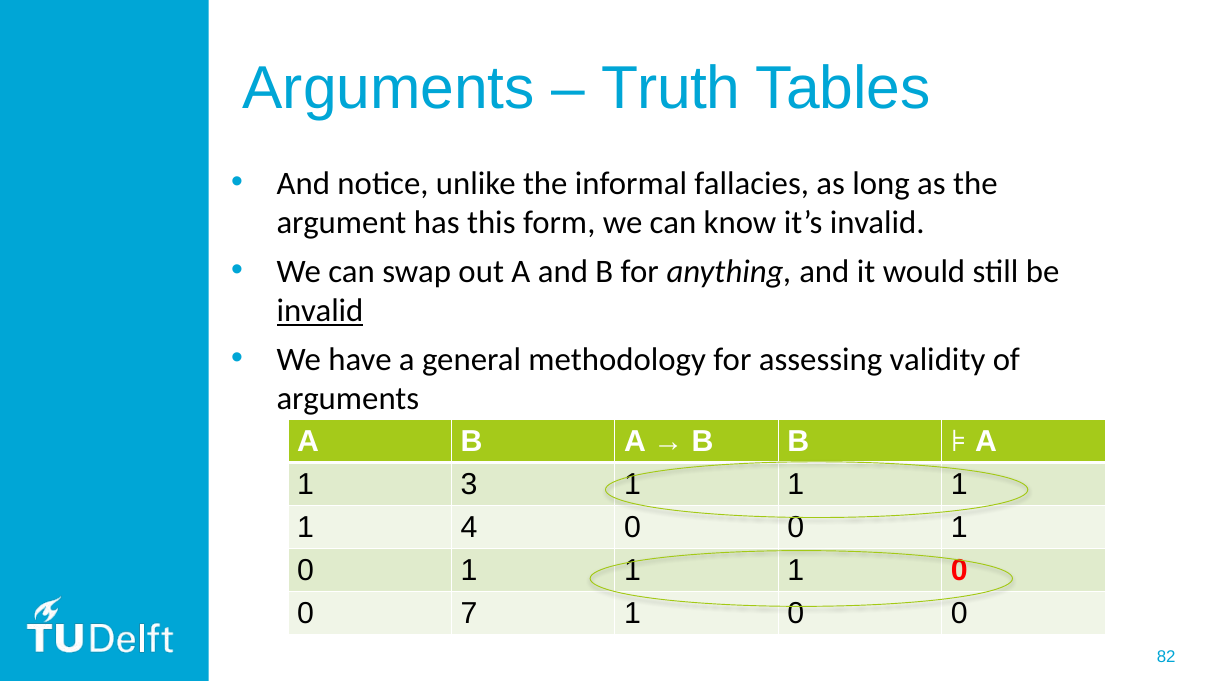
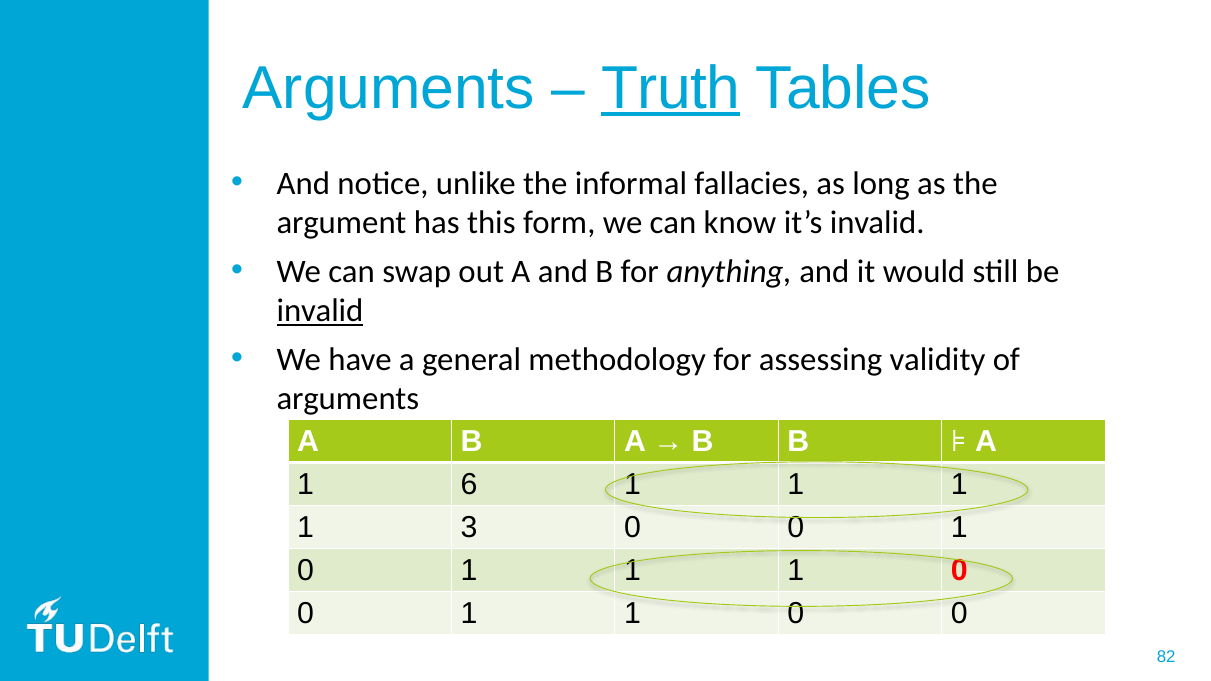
Truth underline: none -> present
3: 3 -> 6
4: 4 -> 3
7 at (469, 613): 7 -> 1
